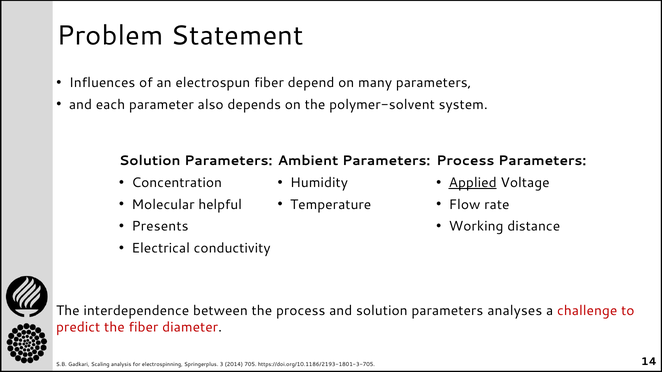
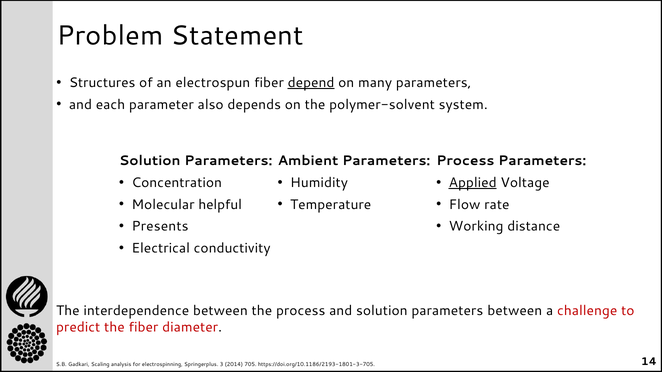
Influences: Influences -> Structures
depend underline: none -> present
parameters analyses: analyses -> between
